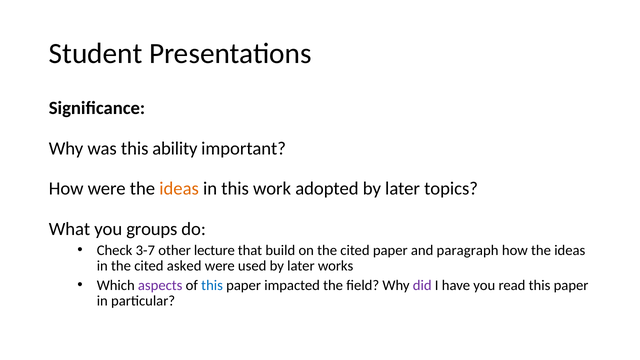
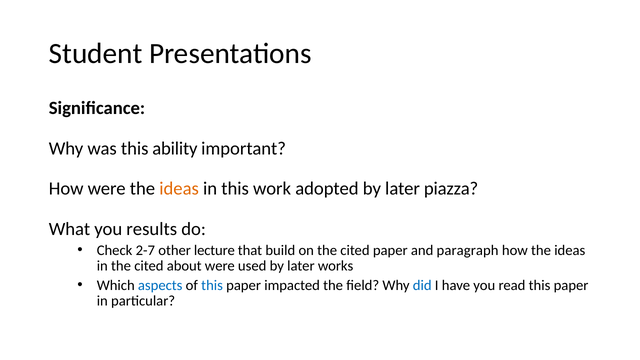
topics: topics -> piazza
groups: groups -> results
3-7: 3-7 -> 2-7
asked: asked -> about
aspects colour: purple -> blue
did colour: purple -> blue
